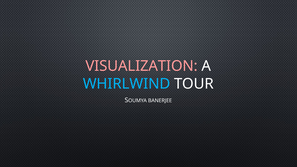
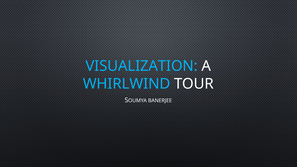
VISUALIZATION colour: pink -> light blue
